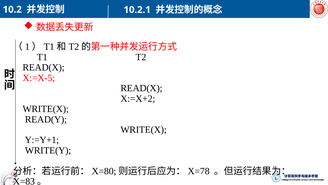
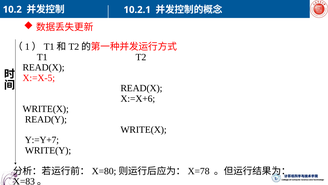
X:=X+2: X:=X+2 -> X:=X+6
Y:=Y+1: Y:=Y+1 -> Y:=Y+7
